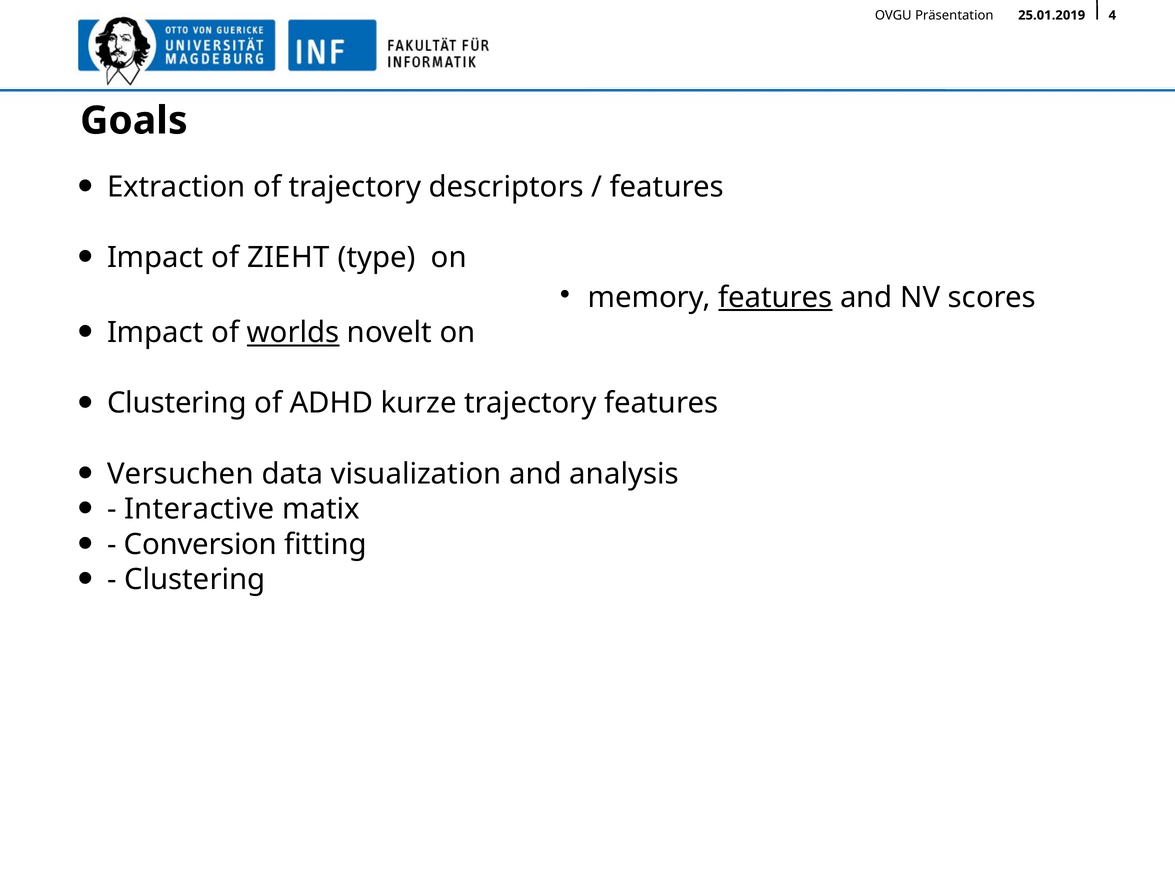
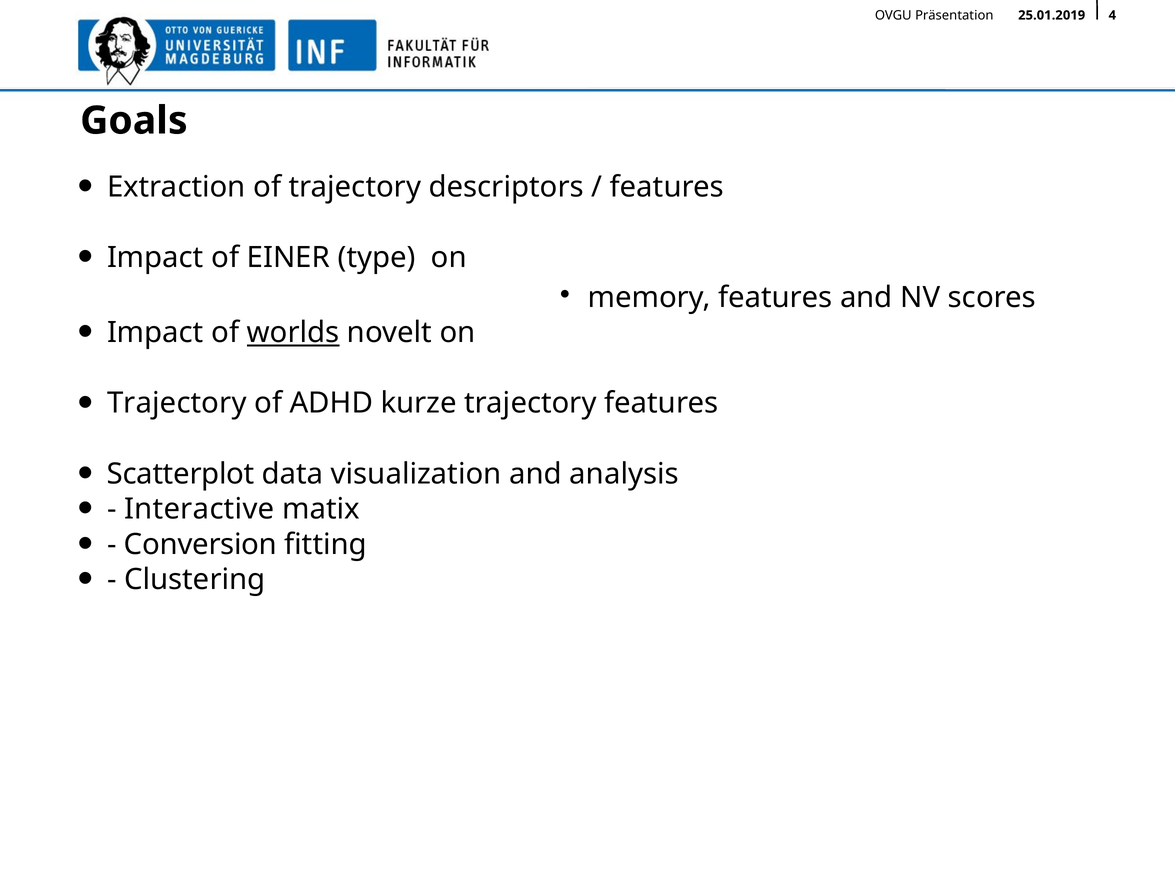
ZIEHT: ZIEHT -> EINER
features at (775, 297) underline: present -> none
Clustering at (177, 403): Clustering -> Trajectory
Versuchen: Versuchen -> Scatterplot
